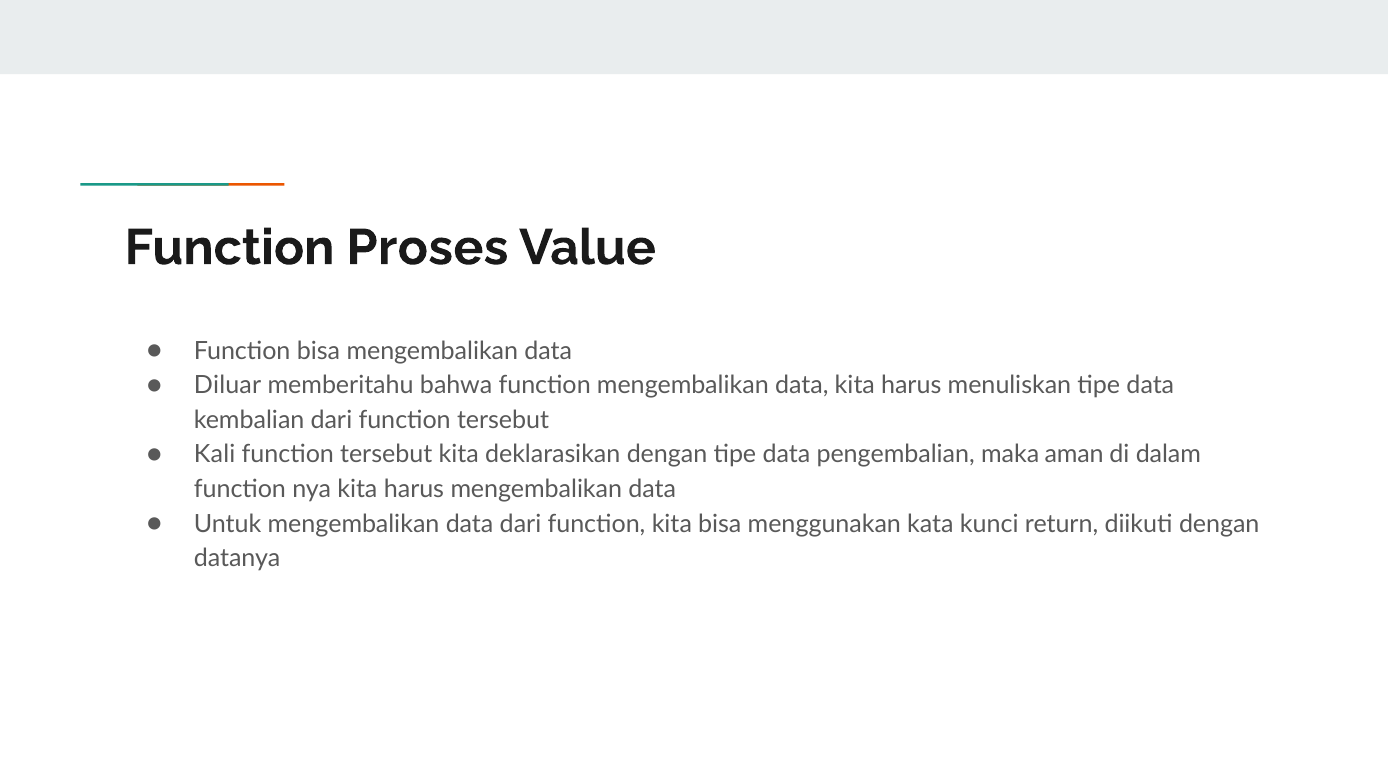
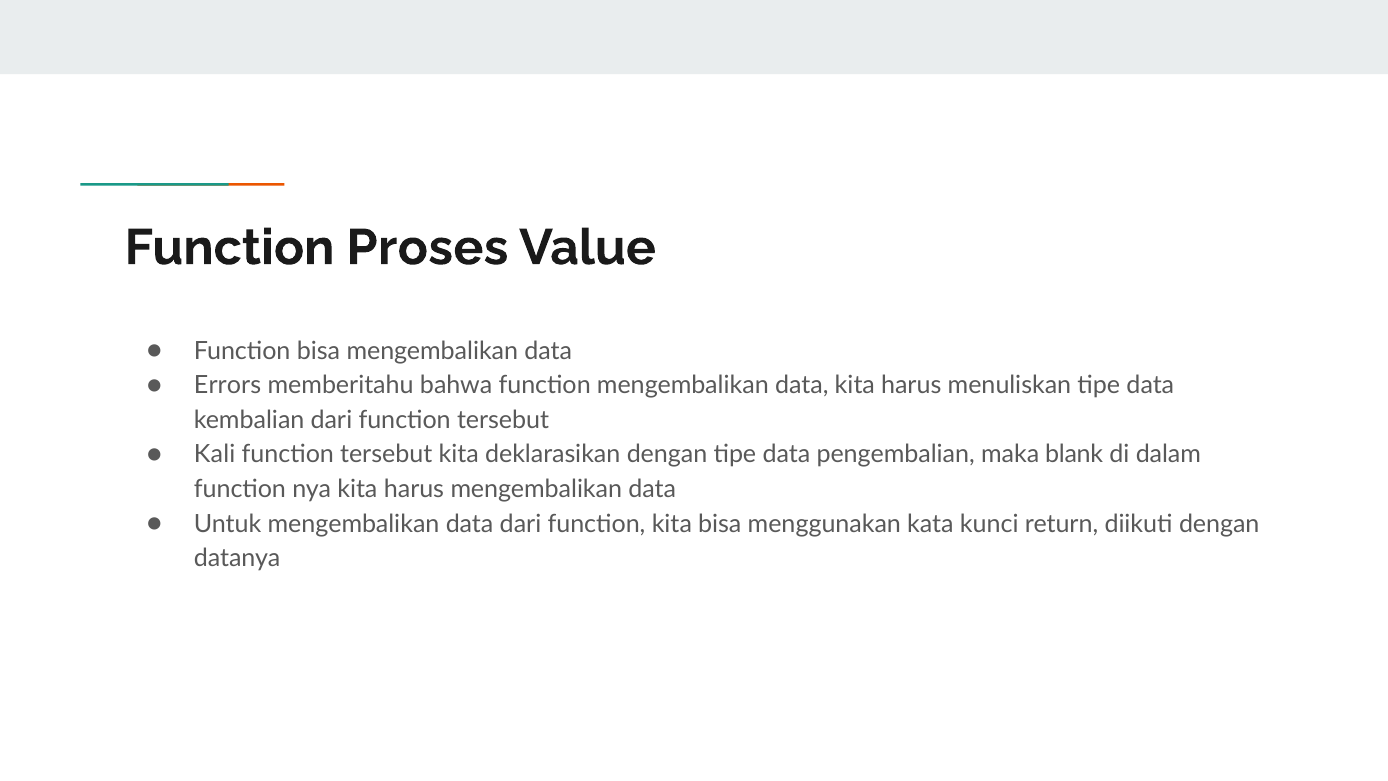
Diluar: Diluar -> Errors
aman: aman -> blank
